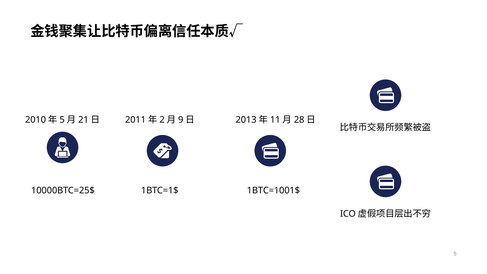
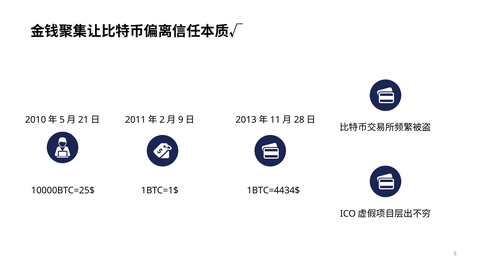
1BTC=1001$: 1BTC=1001$ -> 1BTC=4434$
